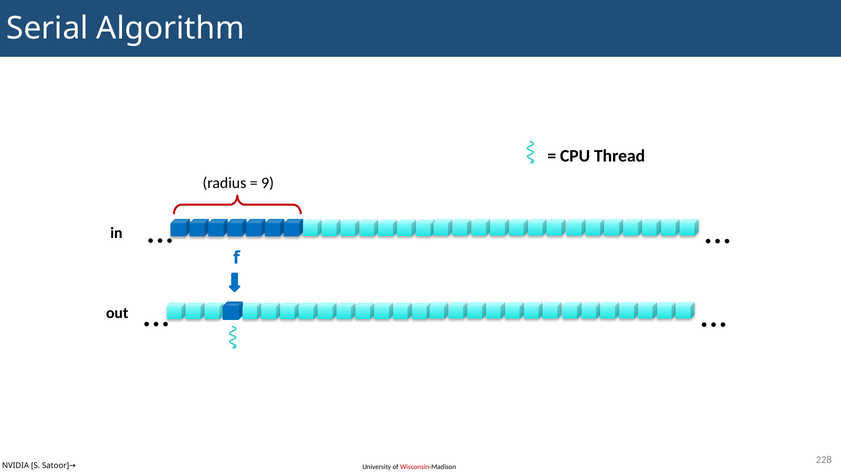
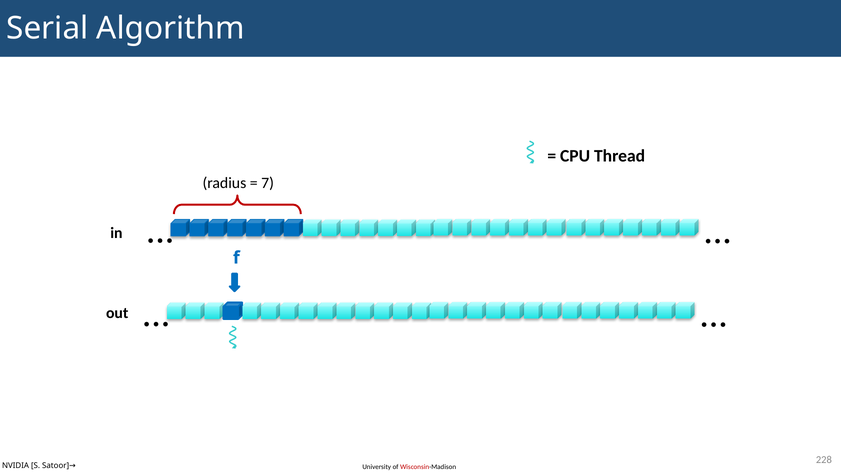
9: 9 -> 7
